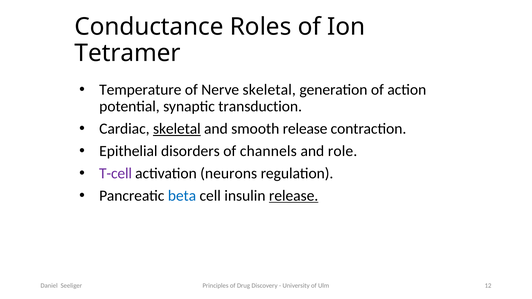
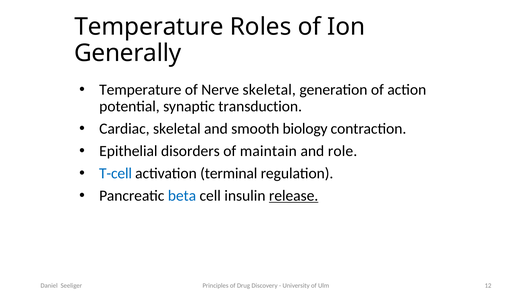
Conductance at (149, 27): Conductance -> Temperature
Tetramer: Tetramer -> Generally
skeletal at (177, 129) underline: present -> none
smooth release: release -> biology
channels: channels -> maintain
T-cell colour: purple -> blue
neurons: neurons -> terminal
